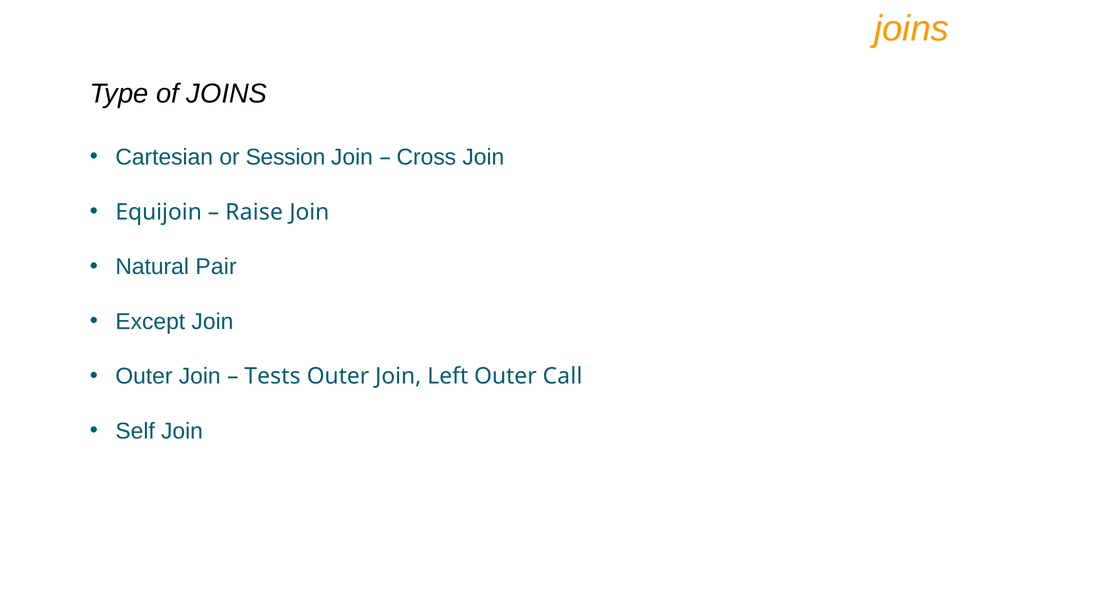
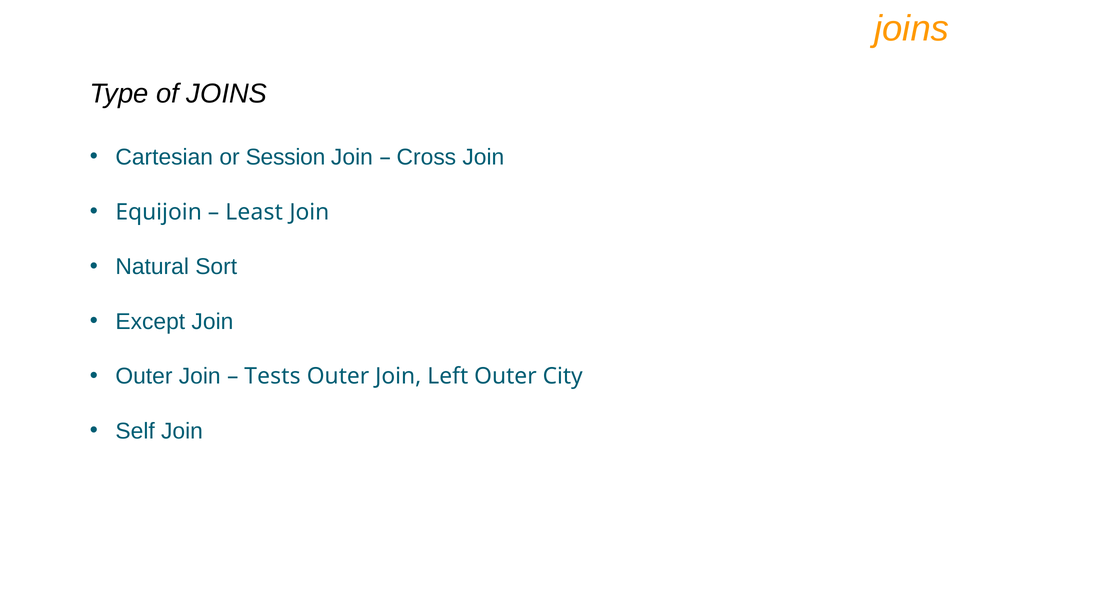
Raise: Raise -> Least
Pair: Pair -> Sort
Call: Call -> City
